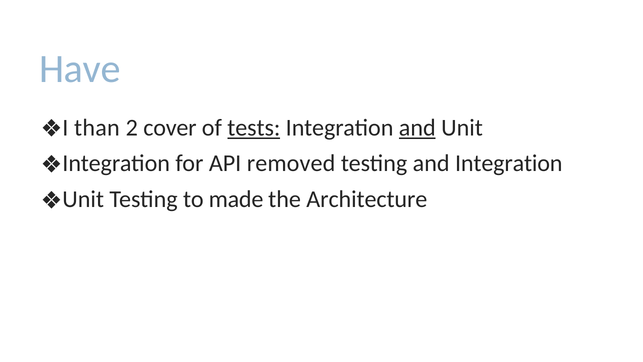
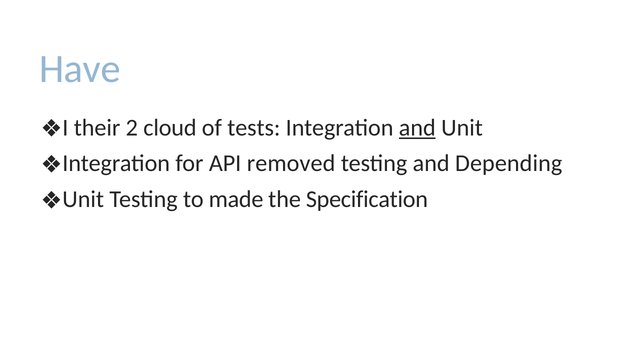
than: than -> their
cover: cover -> cloud
tests underline: present -> none
and Integration: Integration -> Depending
Architecture: Architecture -> Specification
